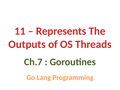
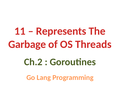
Outputs: Outputs -> Garbage
Ch.7: Ch.7 -> Ch.2
